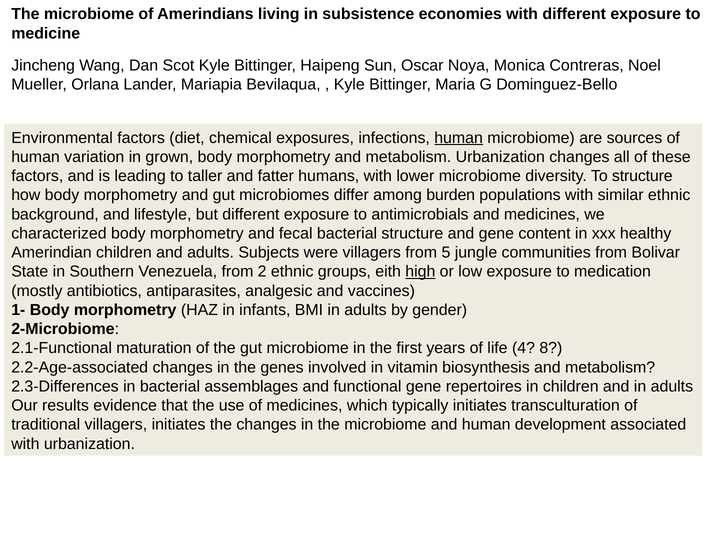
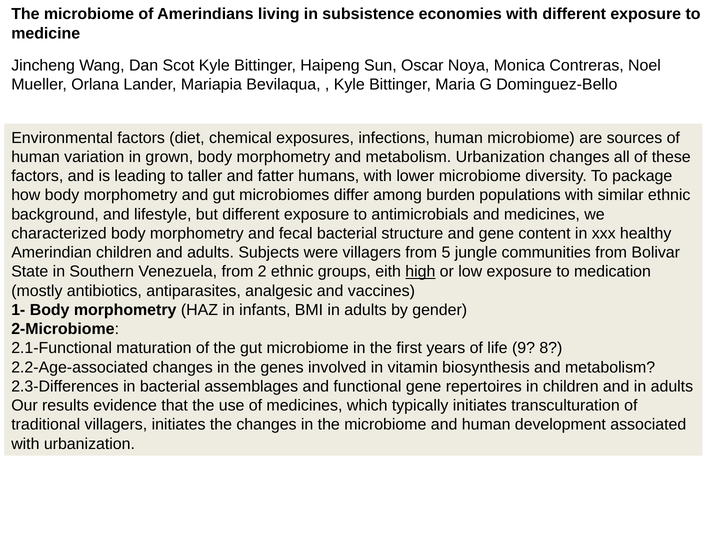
human at (459, 138) underline: present -> none
To structure: structure -> package
4: 4 -> 9
